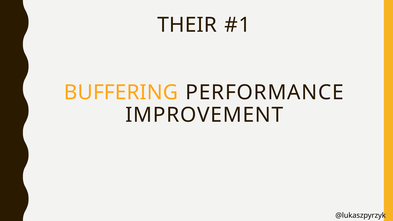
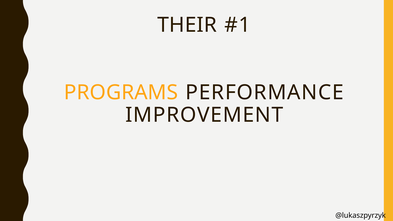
BUFFERING: BUFFERING -> PROGRAMS
